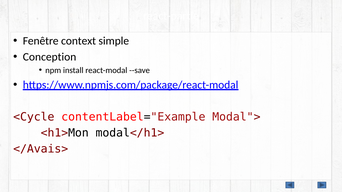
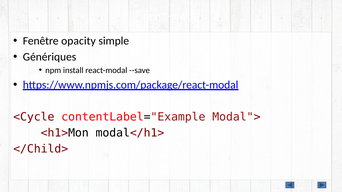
context: context -> opacity
Conception: Conception -> Génériques
</Avais>: </Avais> -> </Child>
